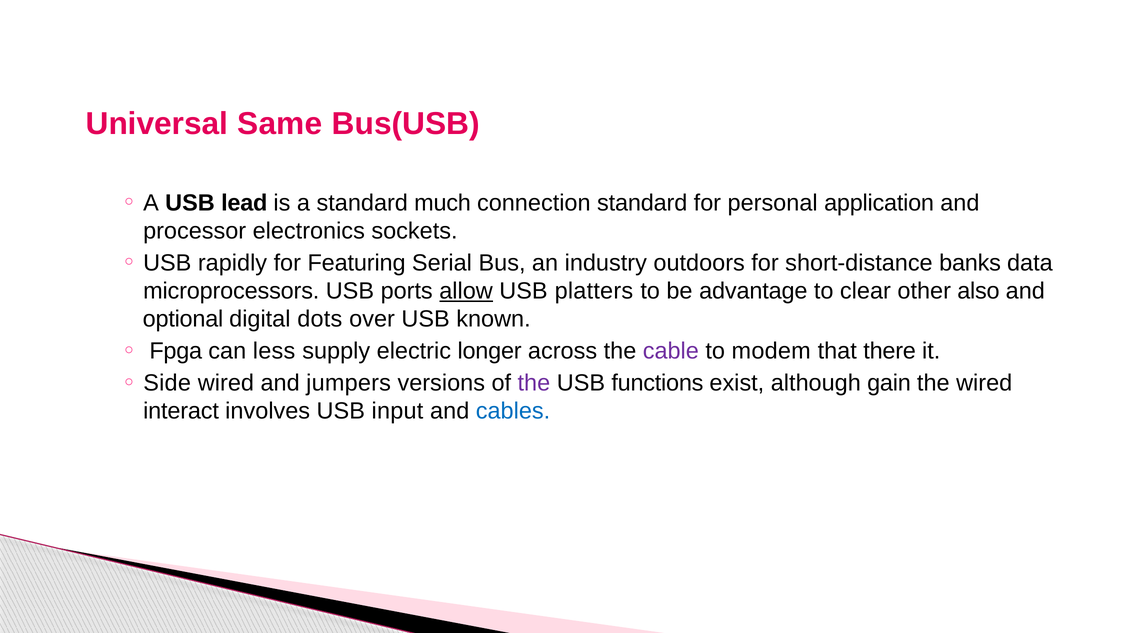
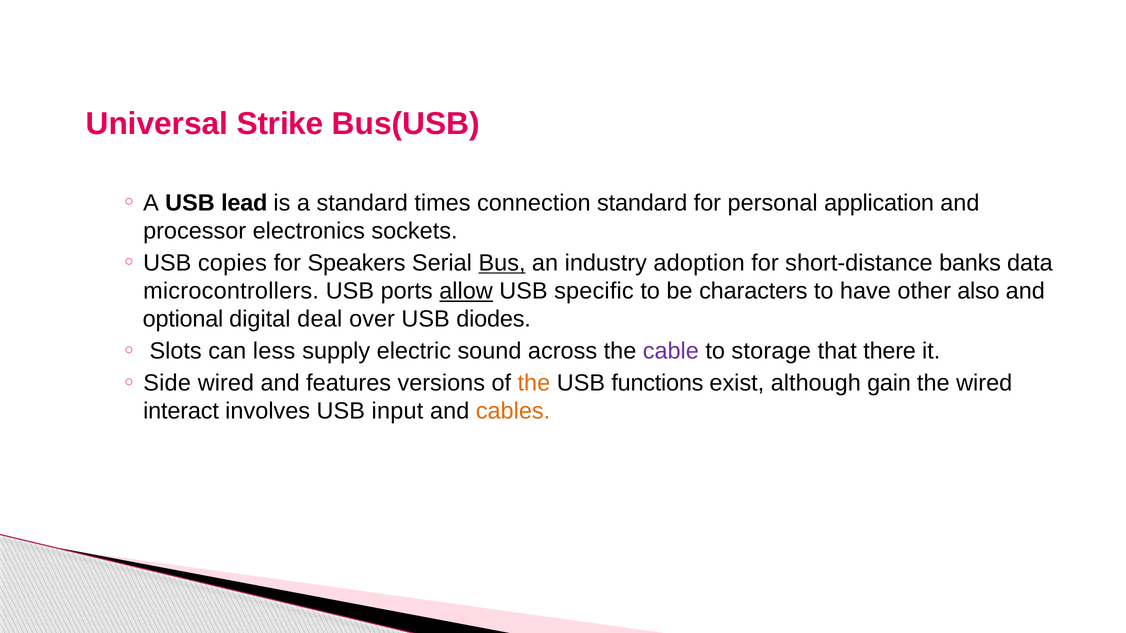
Same: Same -> Strike
much: much -> times
rapidly: rapidly -> copies
Featuring: Featuring -> Speakers
Bus underline: none -> present
outdoors: outdoors -> adoption
microprocessors: microprocessors -> microcontrollers
platters: platters -> specific
advantage: advantage -> characters
clear: clear -> have
dots: dots -> deal
known: known -> diodes
Fpga: Fpga -> Slots
longer: longer -> sound
modem: modem -> storage
jumpers: jumpers -> features
the at (534, 383) colour: purple -> orange
cables colour: blue -> orange
